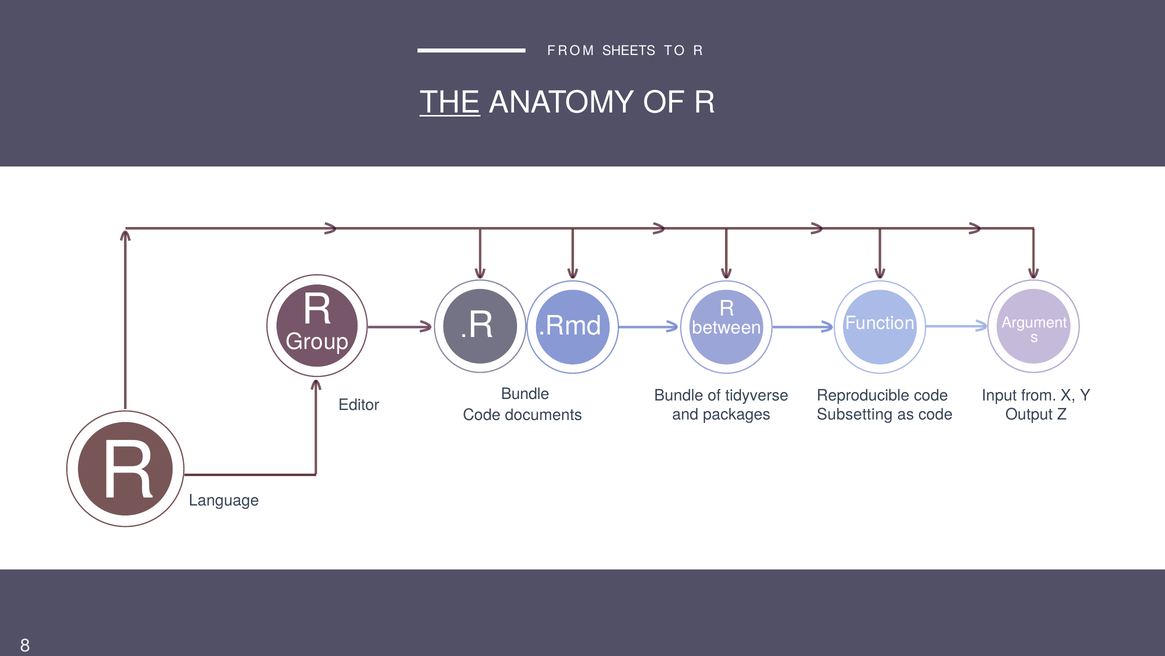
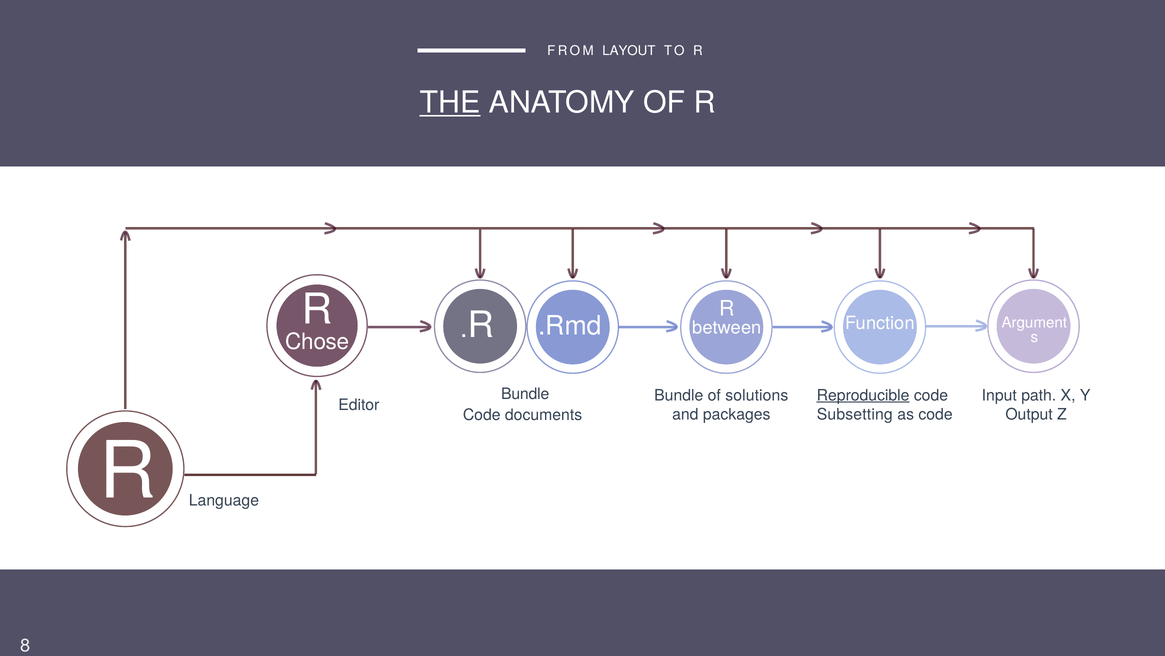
SHEETS: SHEETS -> LAYOUT
Group: Group -> Chose
tidyverse: tidyverse -> solutions
Reproducible underline: none -> present
Input from: from -> path
